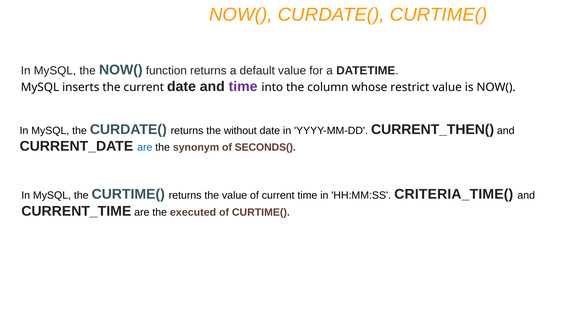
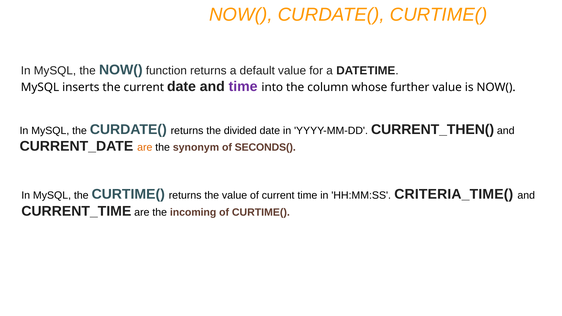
restrict: restrict -> further
without: without -> divided
are at (145, 147) colour: blue -> orange
executed: executed -> incoming
